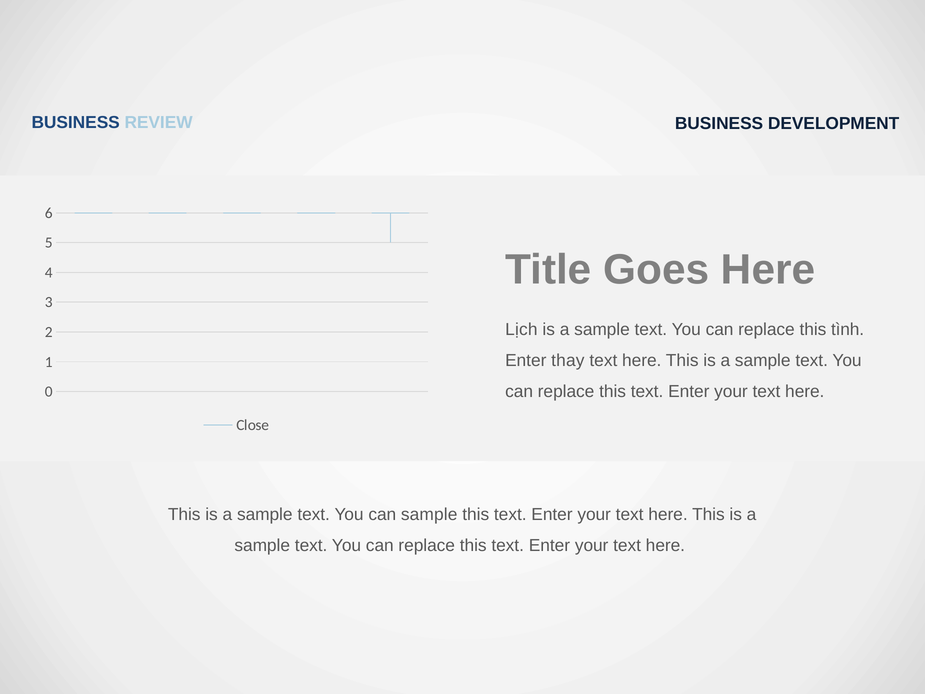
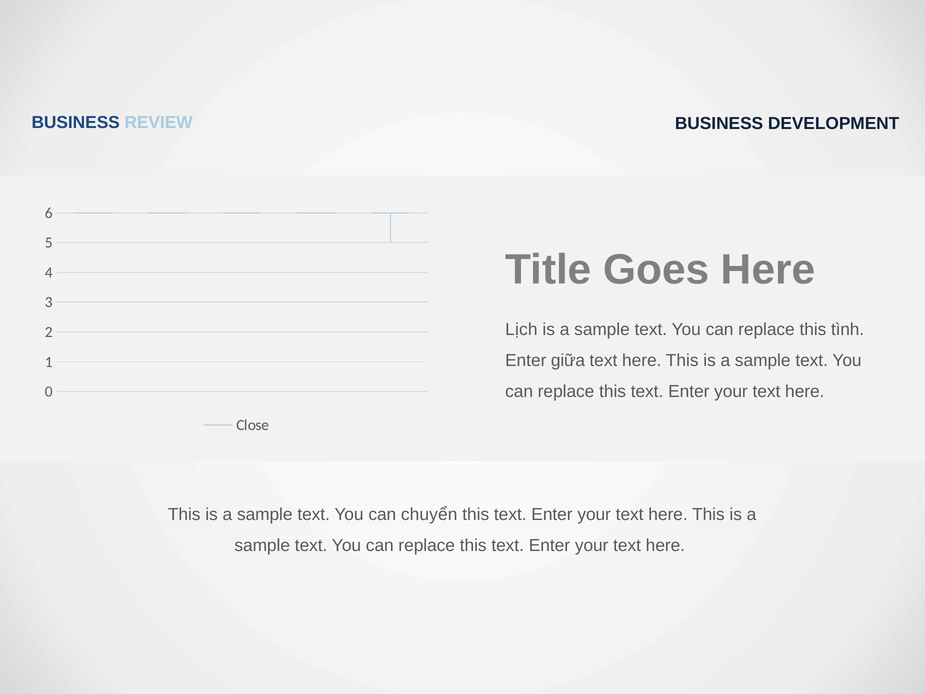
thay: thay -> giữa
can sample: sample -> chuyển
